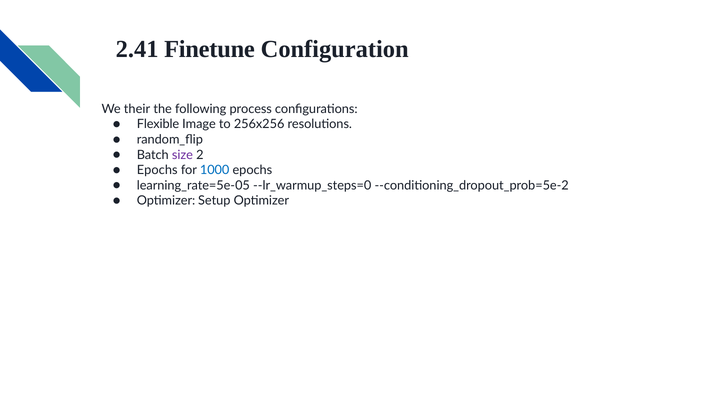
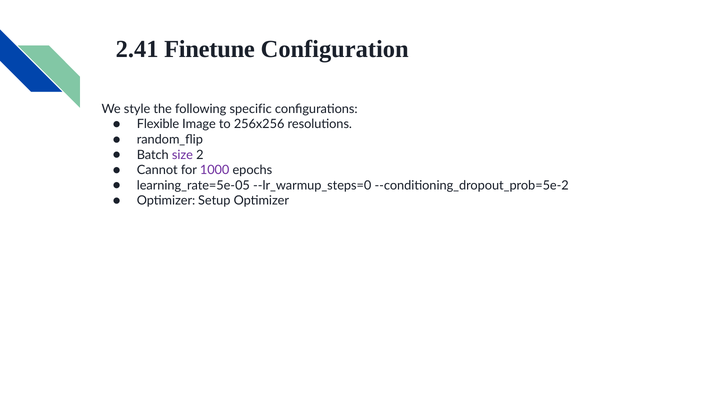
their: their -> style
process: process -> specific
Epochs at (157, 170): Epochs -> Cannot
1000 colour: blue -> purple
